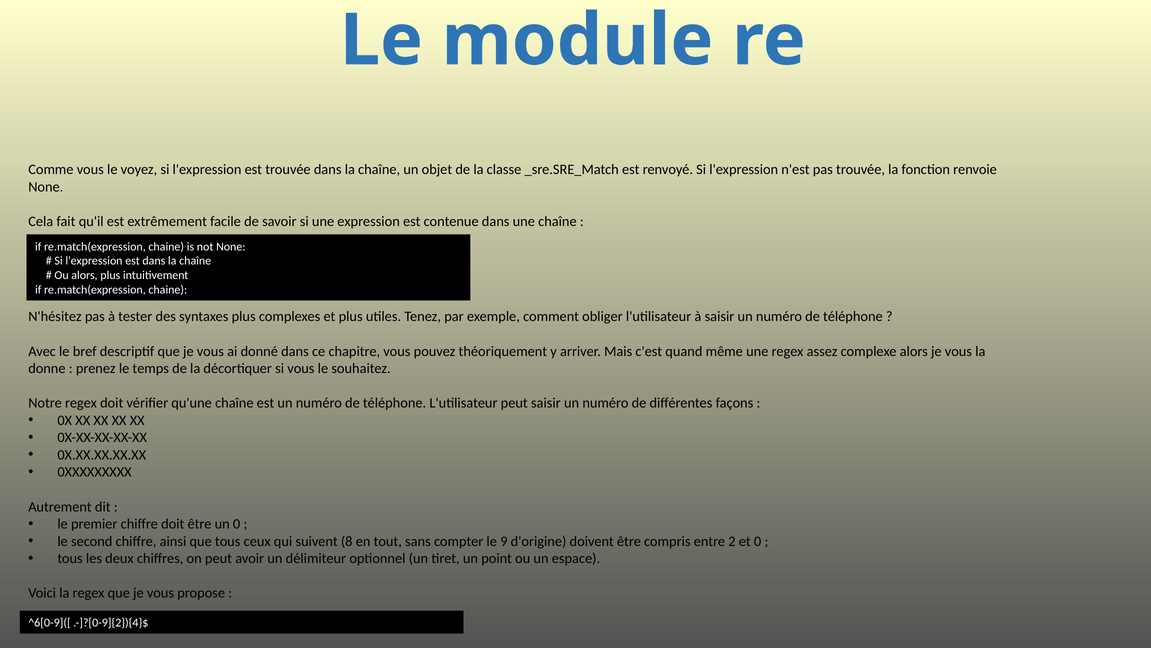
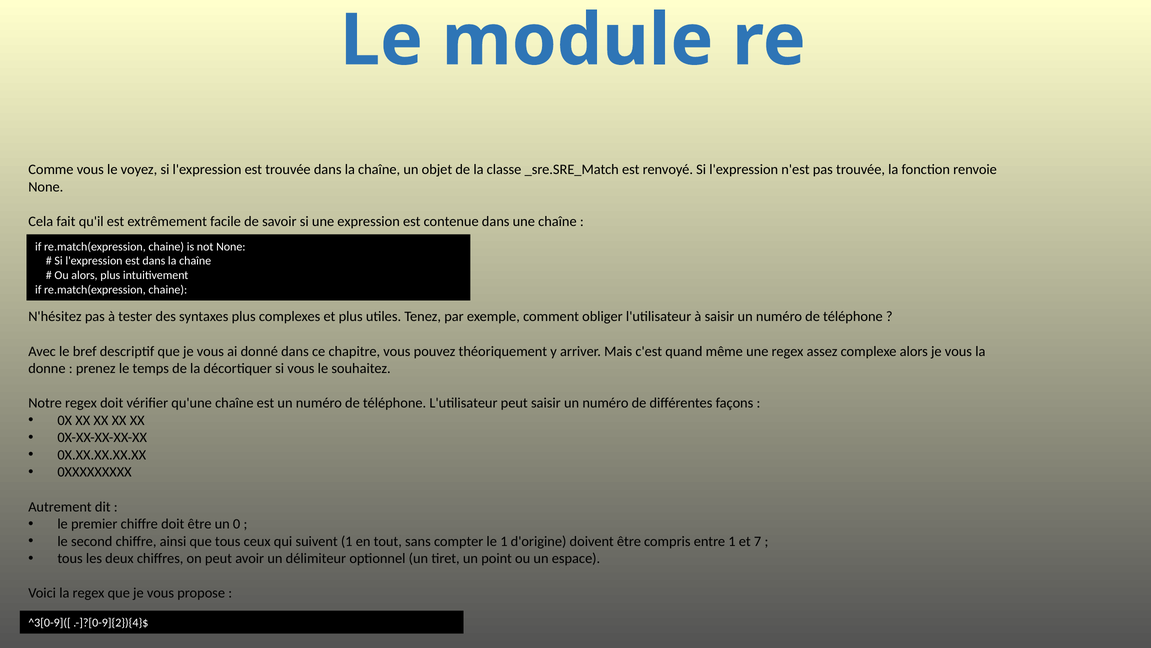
suivent 8: 8 -> 1
le 9: 9 -> 1
entre 2: 2 -> 1
et 0: 0 -> 7
^6[0-9]([: ^6[0-9]([ -> ^3[0-9]([
